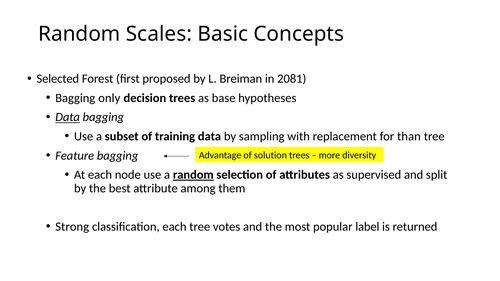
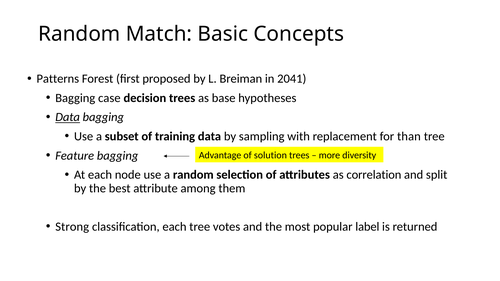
Scales: Scales -> Match
Selected: Selected -> Patterns
2081: 2081 -> 2041
only: only -> case
random at (193, 175) underline: present -> none
supervised: supervised -> correlation
